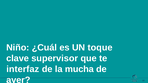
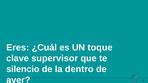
Niño: Niño -> Eres
interfaz: interfaz -> silencio
mucha: mucha -> dentro
